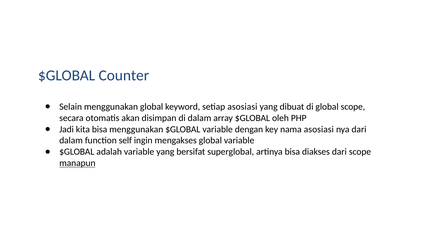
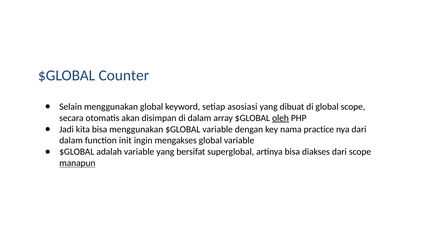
oleh underline: none -> present
nama asosiasi: asosiasi -> practice
self: self -> init
